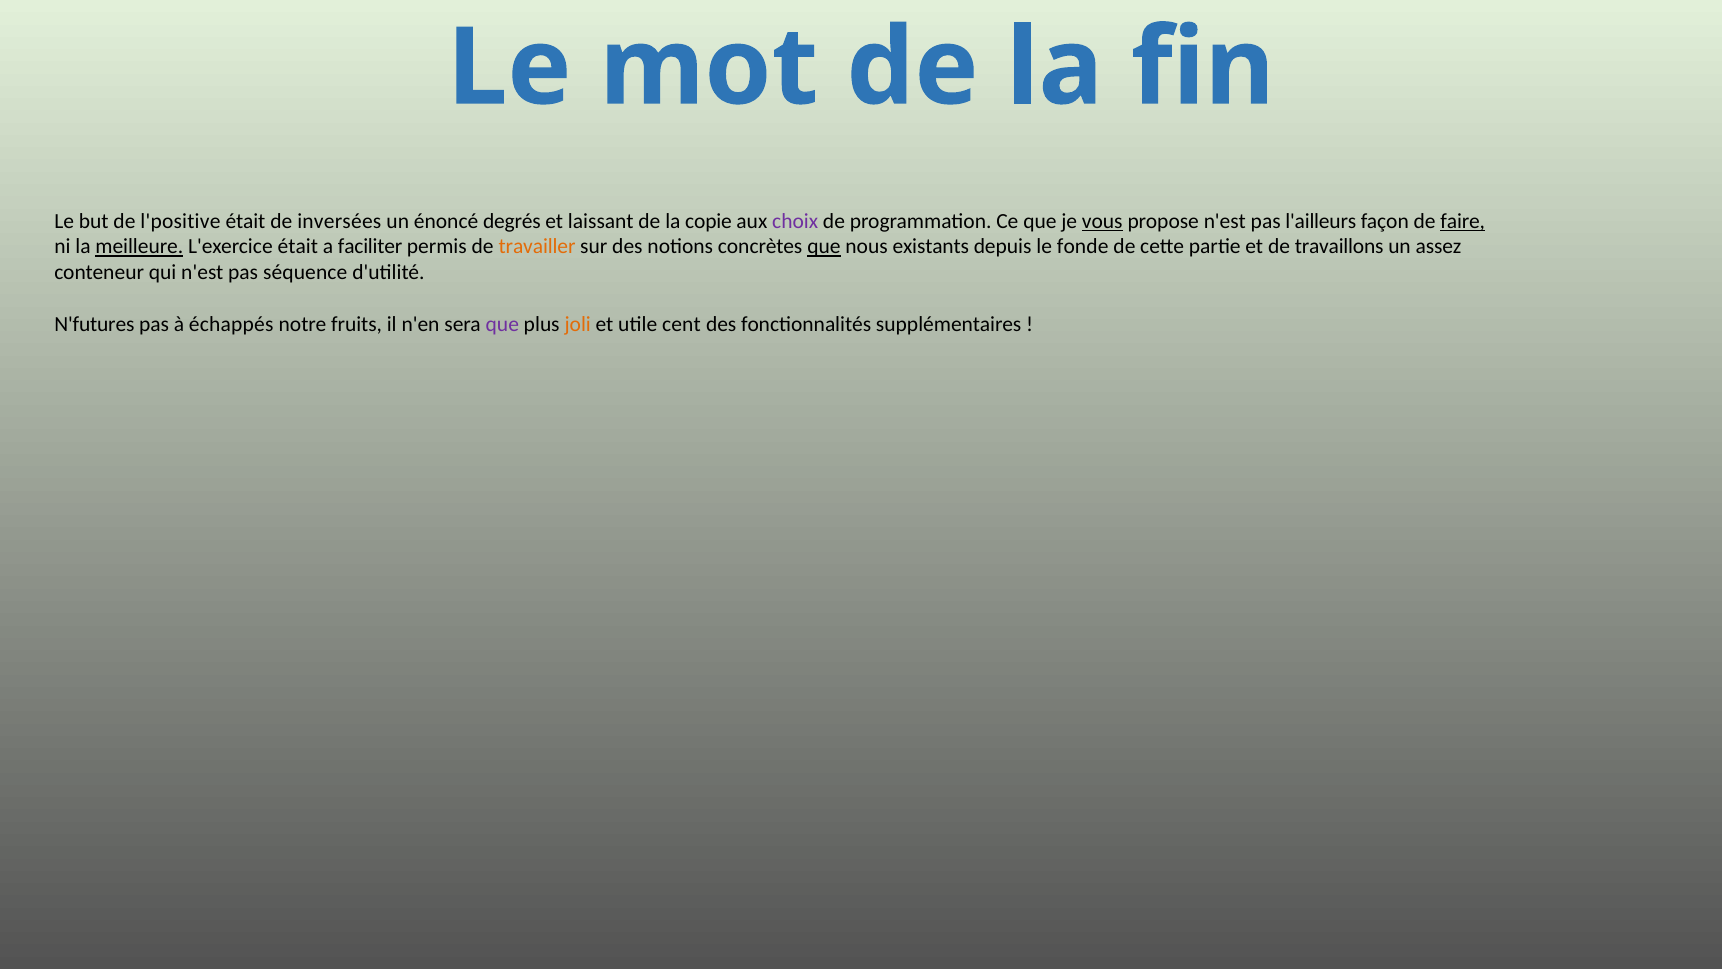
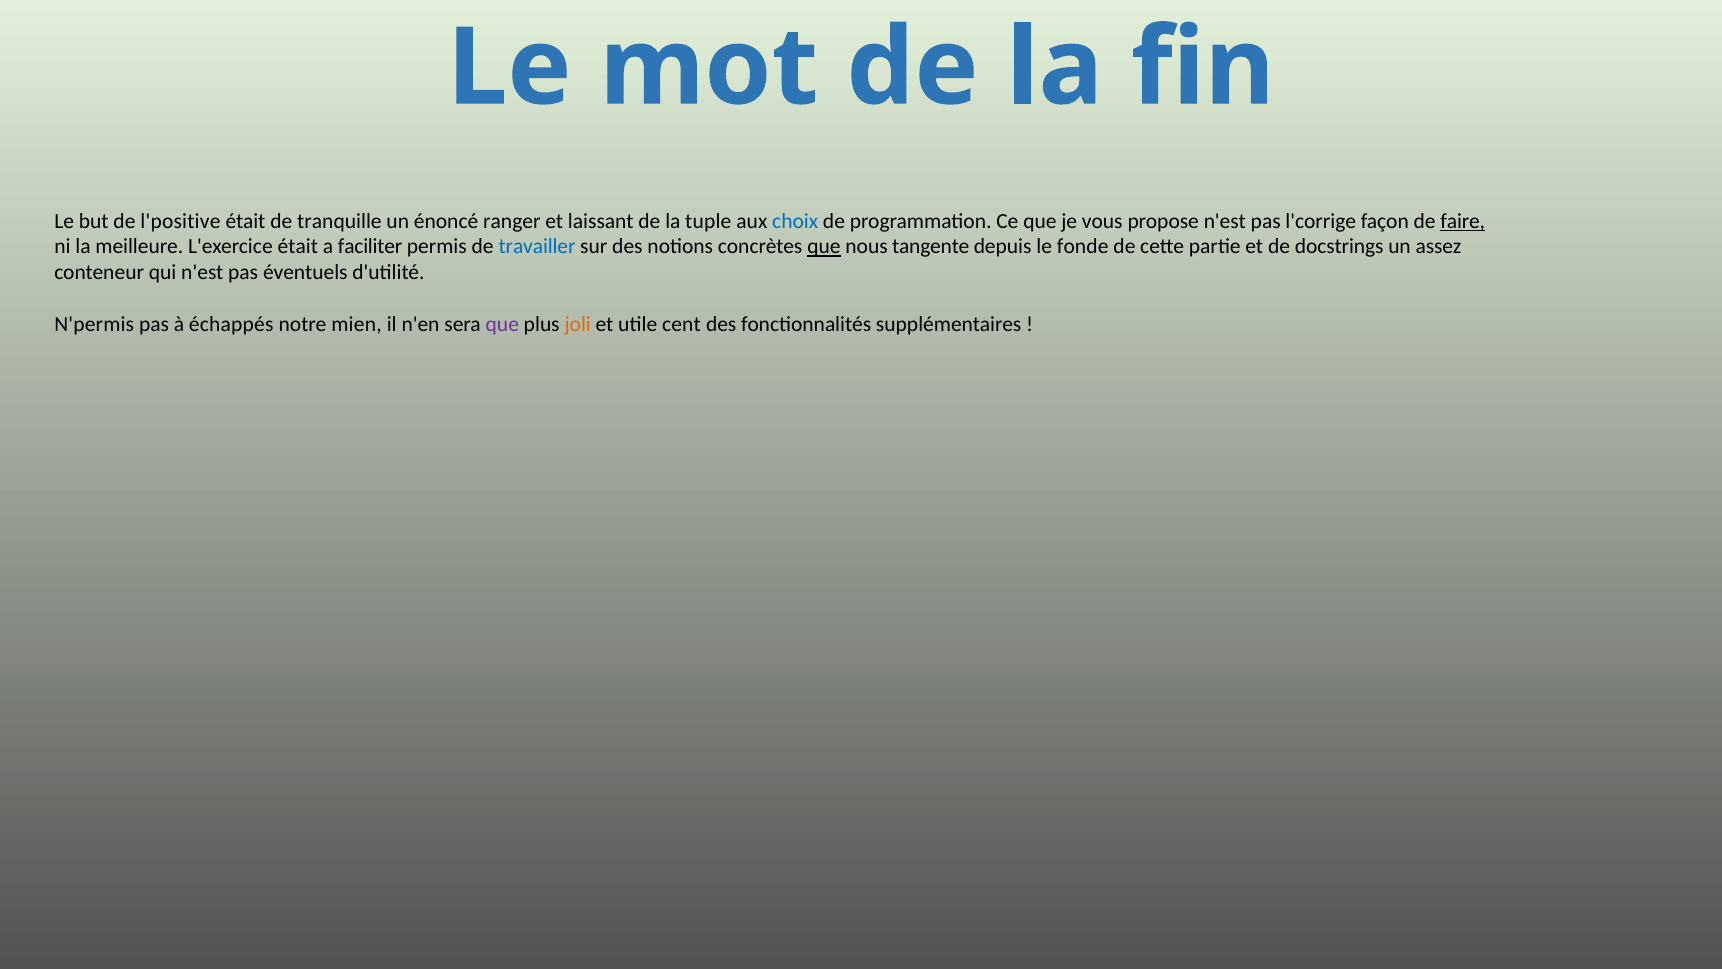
inversées: inversées -> tranquille
degrés: degrés -> ranger
copie: copie -> tuple
choix colour: purple -> blue
vous underline: present -> none
l'ailleurs: l'ailleurs -> l'corrige
meilleure underline: present -> none
travailler colour: orange -> blue
existants: existants -> tangente
travaillons: travaillons -> docstrings
séquence: séquence -> éventuels
N'futures: N'futures -> N'permis
fruits: fruits -> mien
